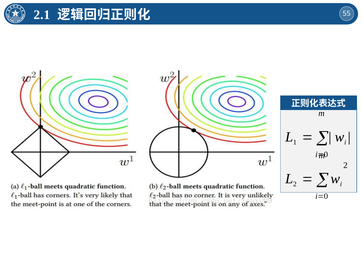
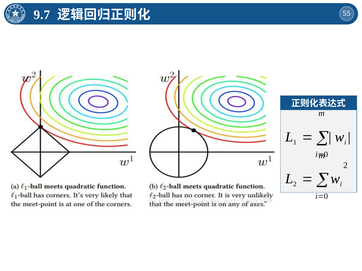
2.1: 2.1 -> 9.7
